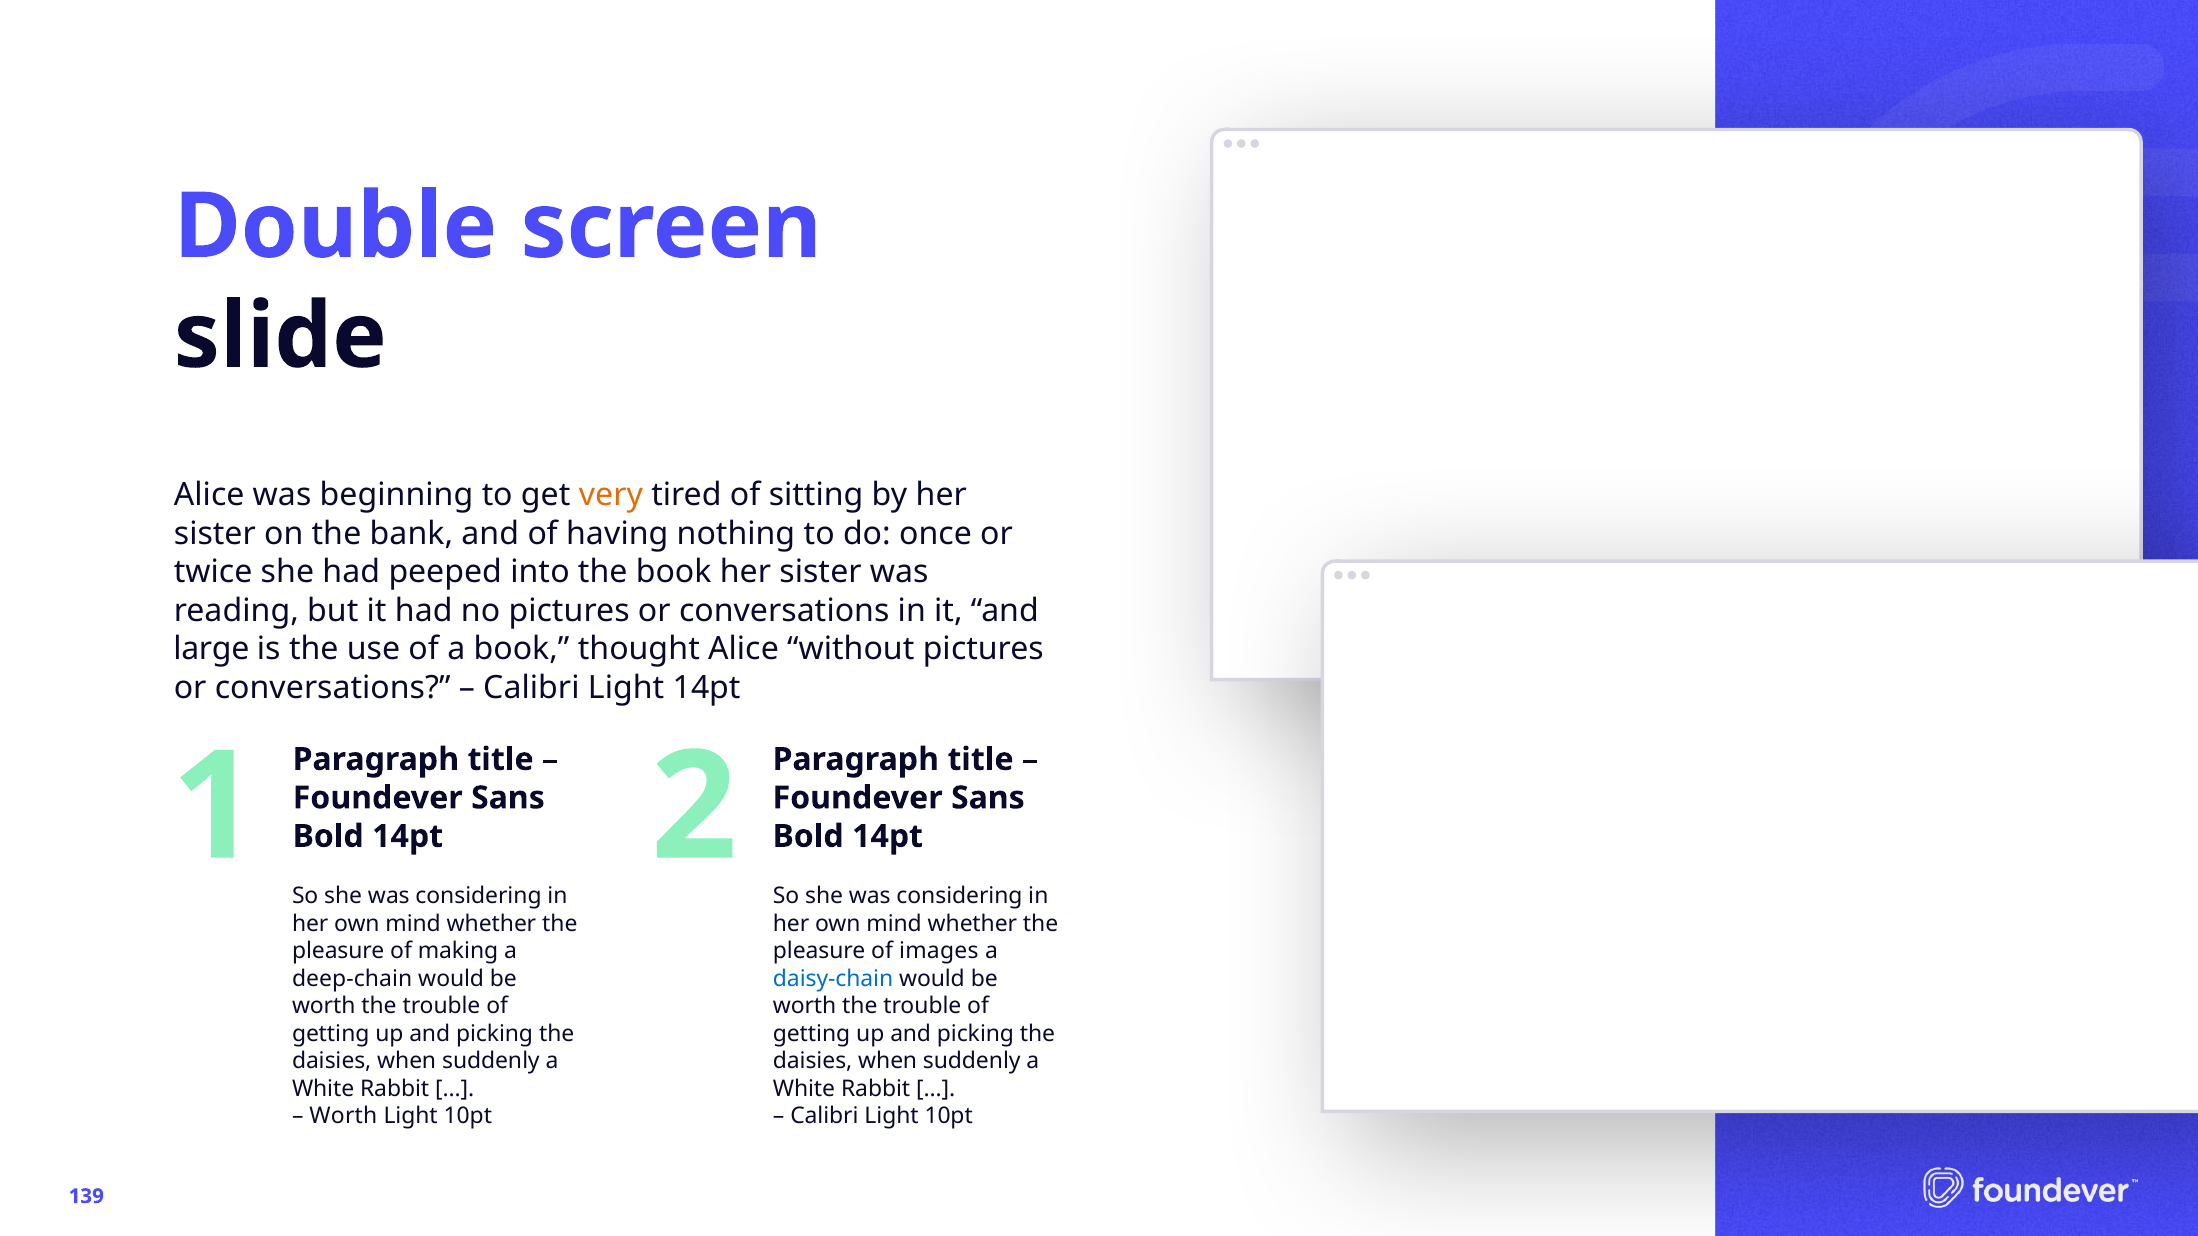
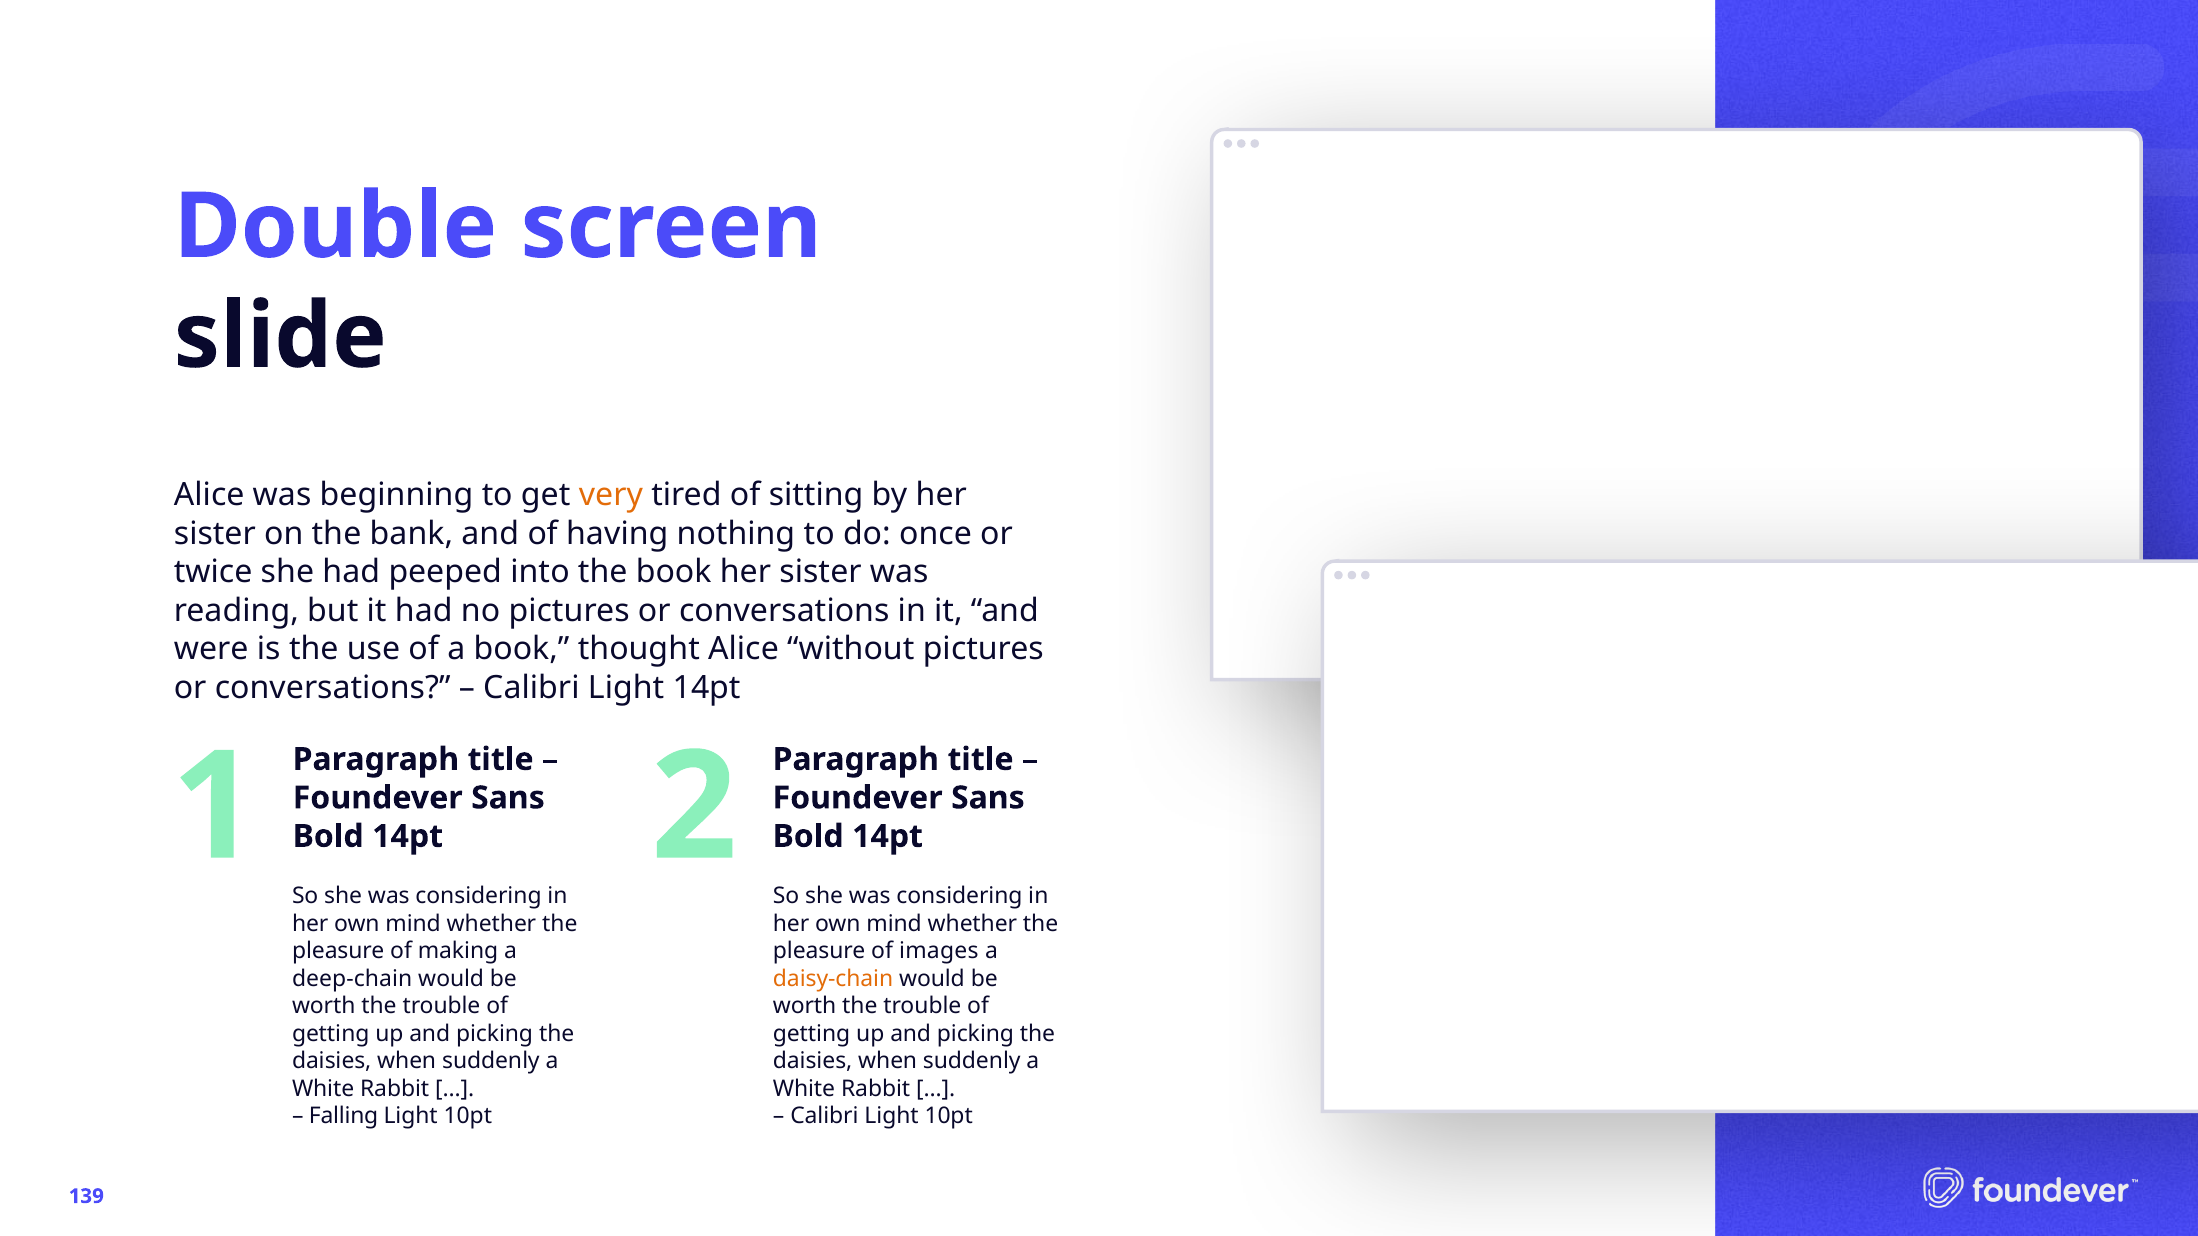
large: large -> were
daisy-chain colour: blue -> orange
Worth at (343, 1117): Worth -> Falling
